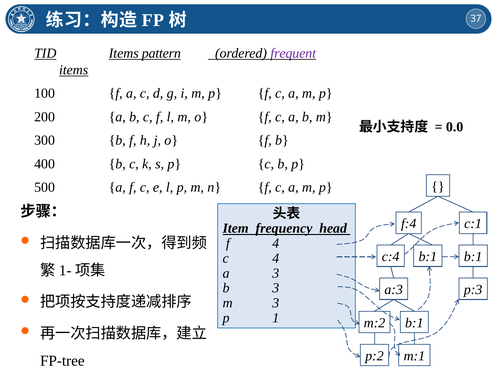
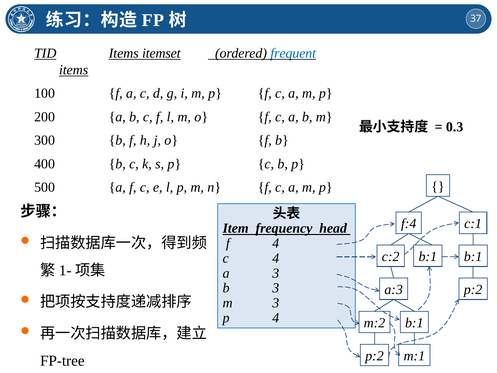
pattern: pattern -> itemset
frequent colour: purple -> blue
0.0: 0.0 -> 0.3
c:4: c:4 -> c:2
p:3 at (473, 290): p:3 -> p:2
p 1: 1 -> 4
